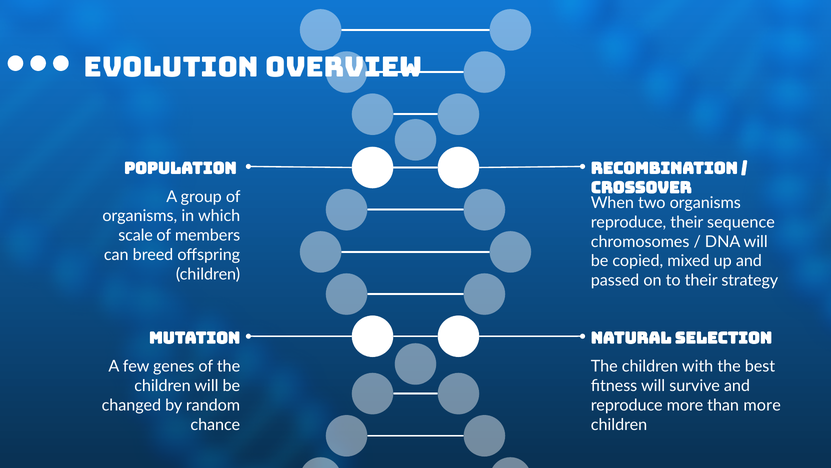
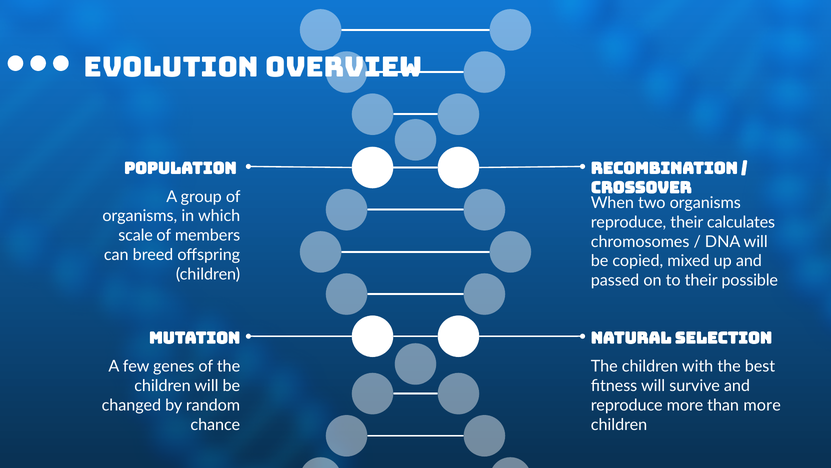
sequence: sequence -> calculates
strategy: strategy -> possible
